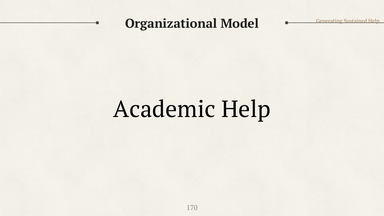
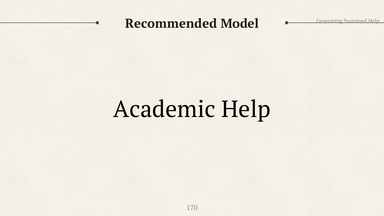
Organizational: Organizational -> Recommended
